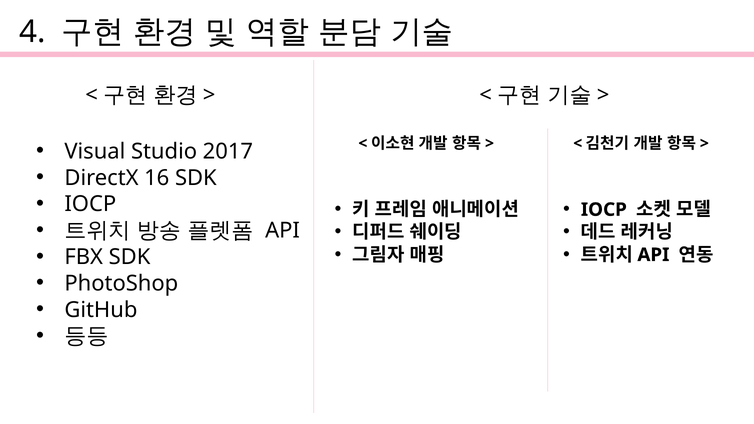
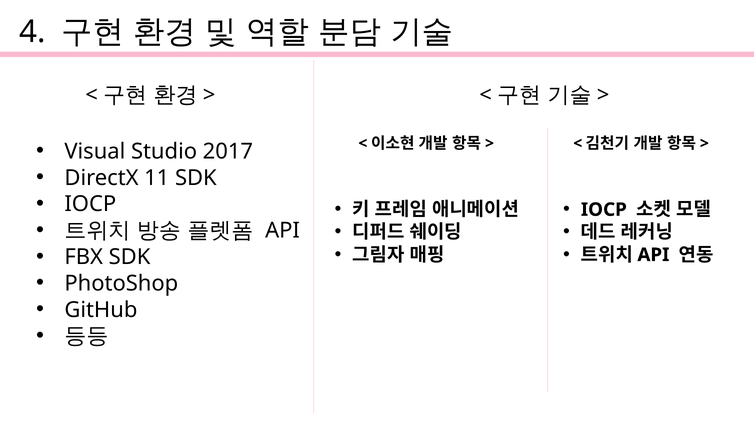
16: 16 -> 11
